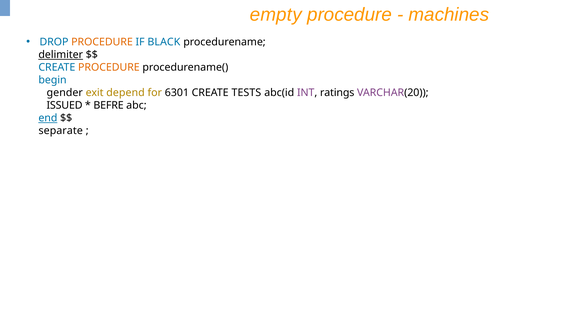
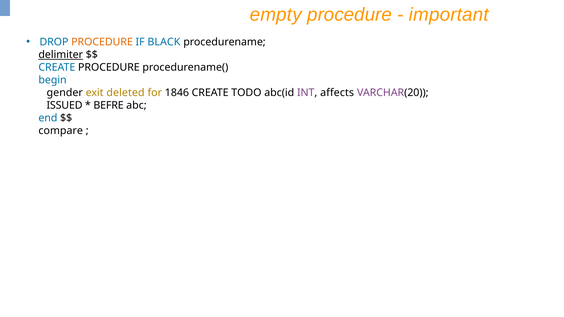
machines: machines -> important
PROCEDURE at (109, 67) colour: orange -> black
depend: depend -> deleted
6301: 6301 -> 1846
TESTS: TESTS -> TODO
ratings: ratings -> affects
end underline: present -> none
separate: separate -> compare
